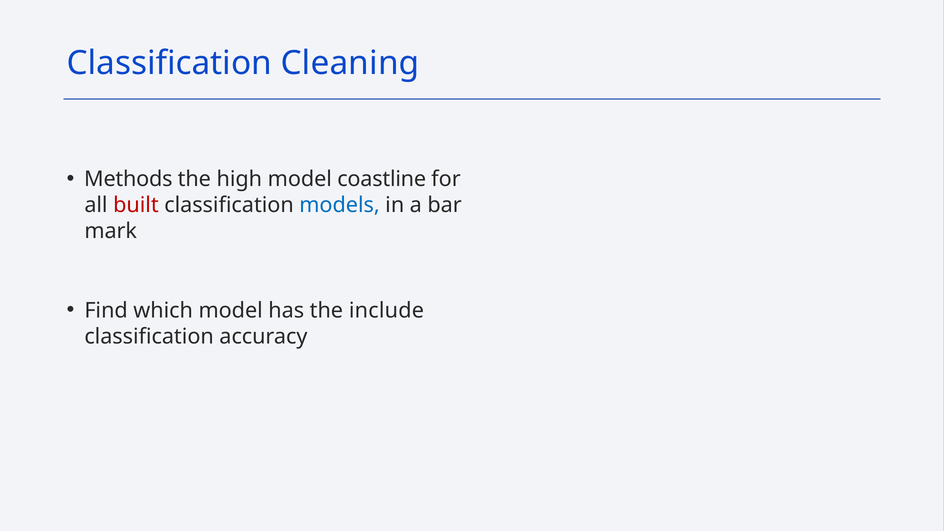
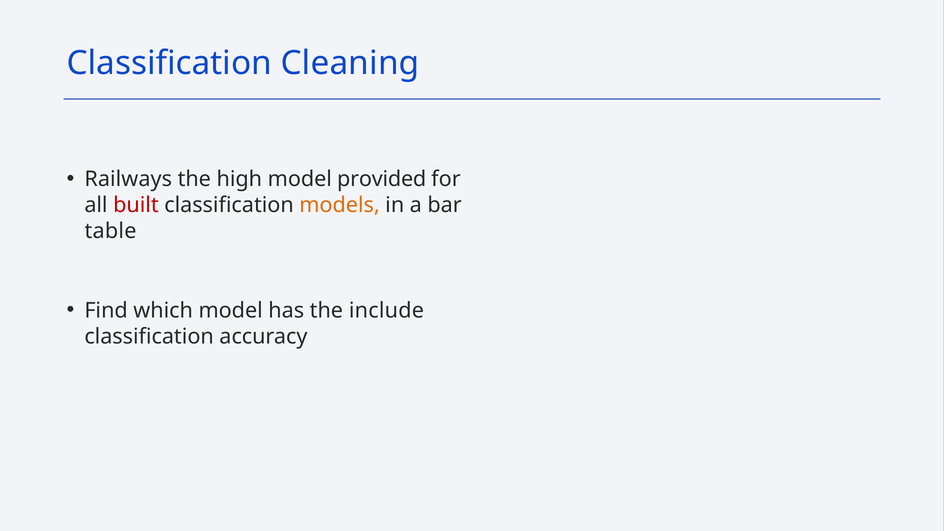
Methods: Methods -> Railways
coastline: coastline -> provided
models colour: blue -> orange
mark: mark -> table
